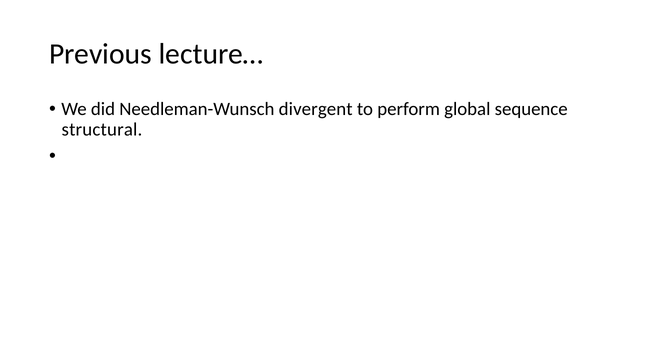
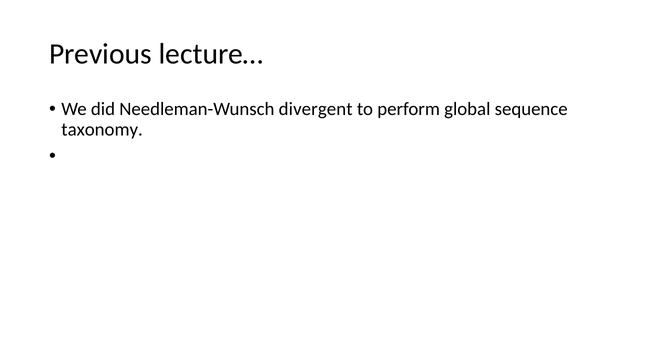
structural: structural -> taxonomy
